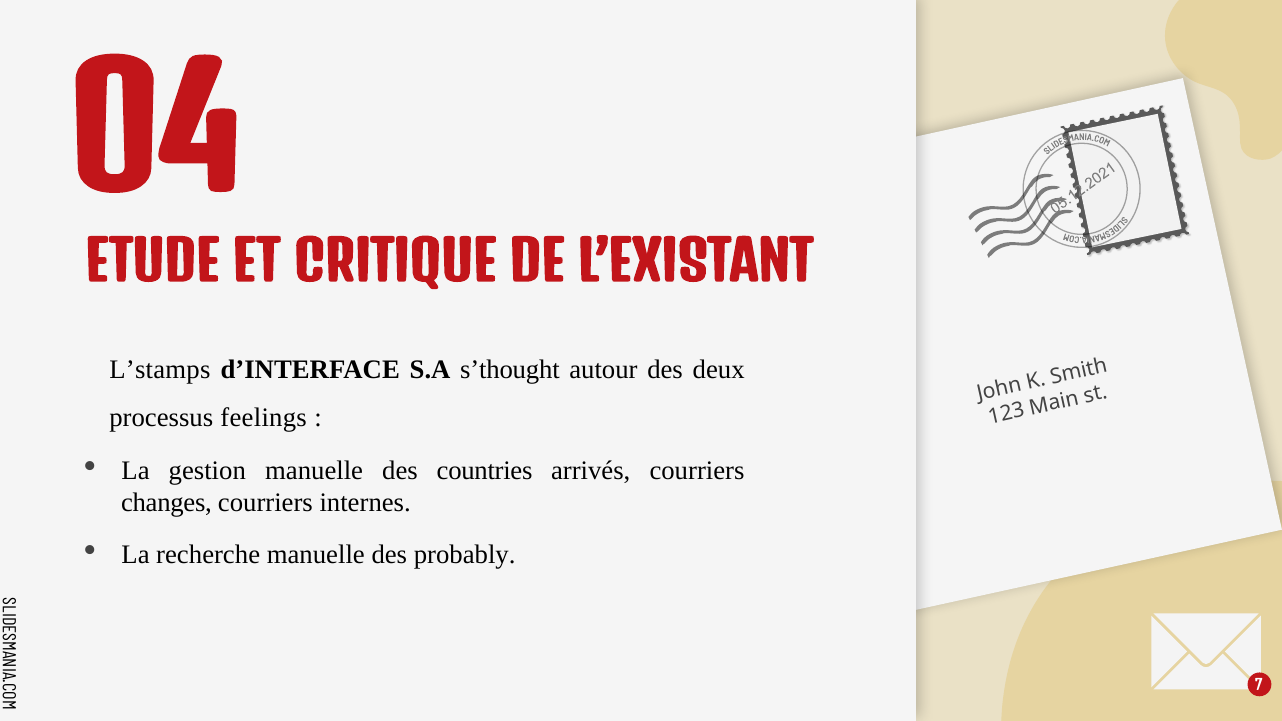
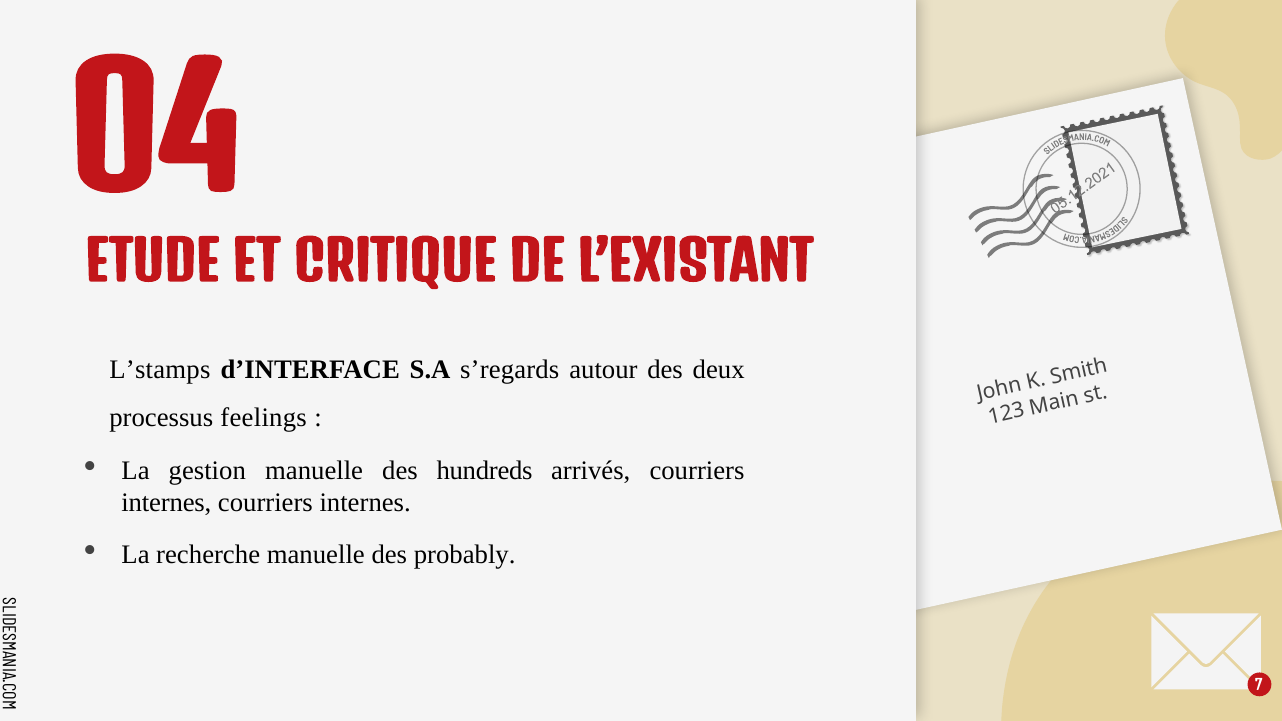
s’thought: s’thought -> s’regards
countries: countries -> hundreds
changes at (166, 503): changes -> internes
